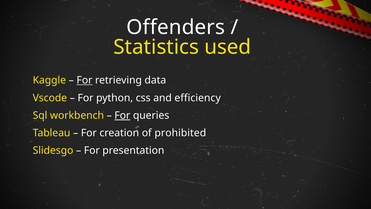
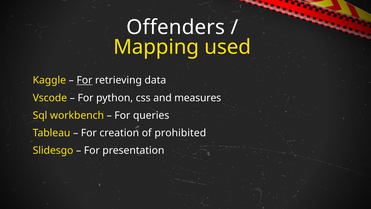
Statistics: Statistics -> Mapping
efficiency: efficiency -> measures
For at (122, 115) underline: present -> none
